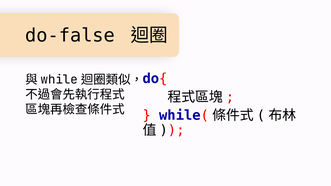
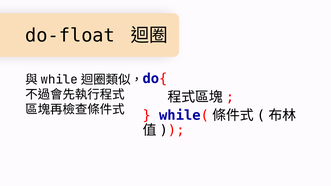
do-false: do-false -> do-float
